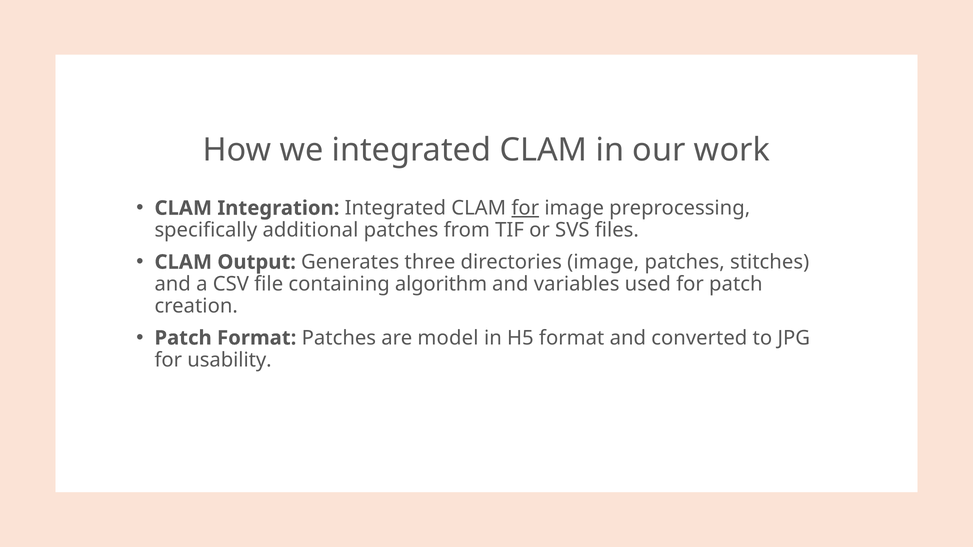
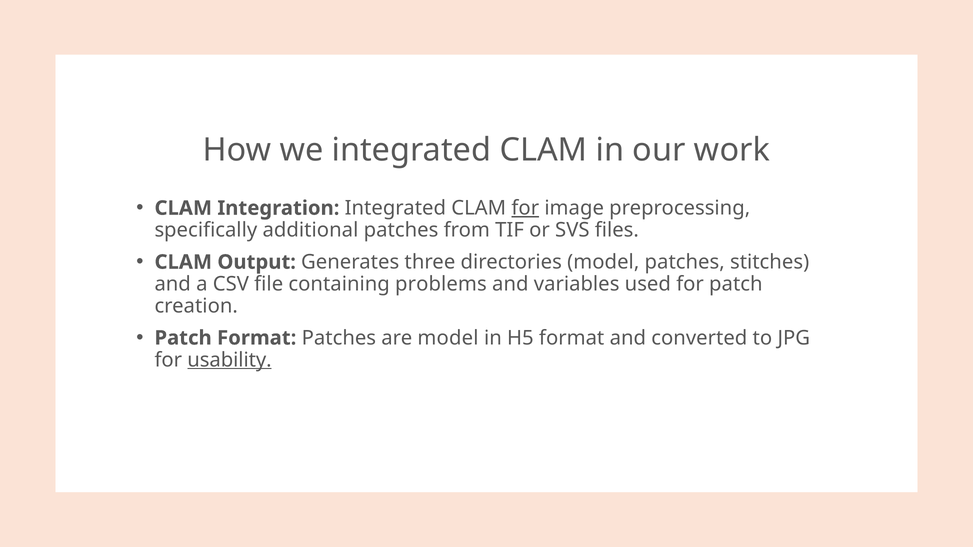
directories image: image -> model
algorithm: algorithm -> problems
usability underline: none -> present
